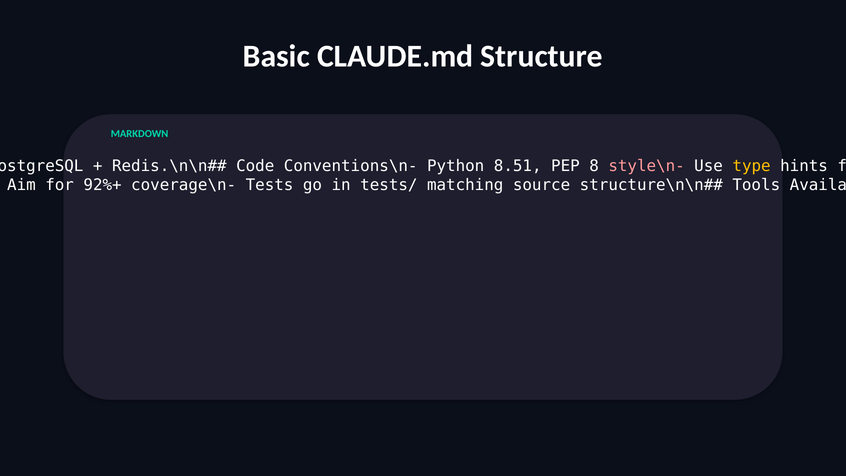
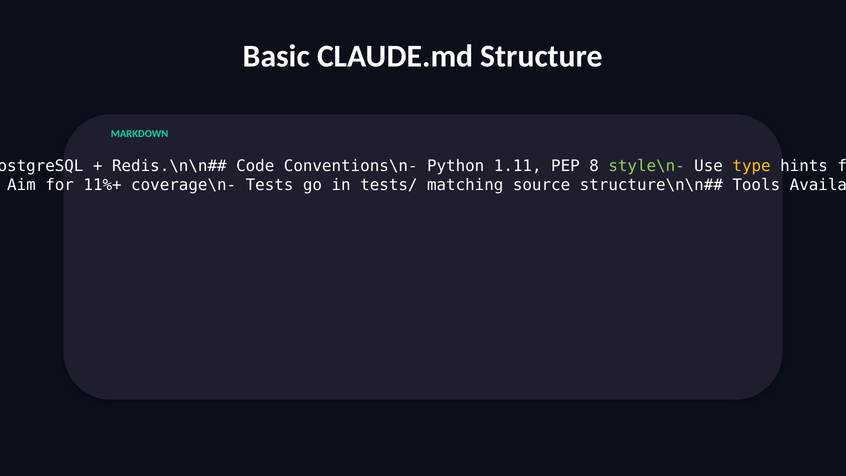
8.51: 8.51 -> 1.11
style\n- colour: pink -> light green
92%+: 92%+ -> 11%+
